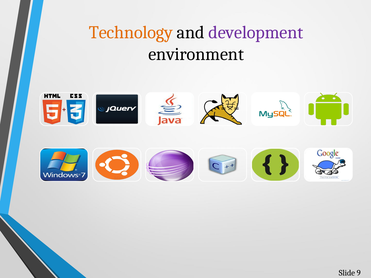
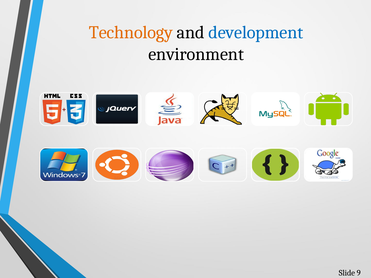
development colour: purple -> blue
